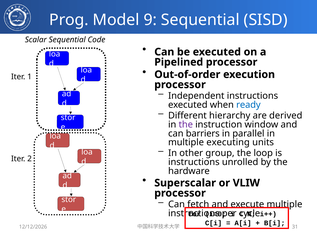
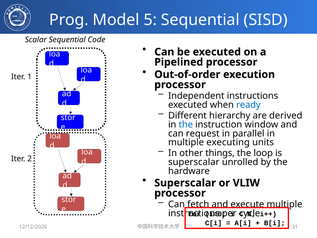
9: 9 -> 5
the at (186, 124) colour: purple -> blue
barriers: barriers -> request
group: group -> things
instructions at (194, 162): instructions -> superscalar
